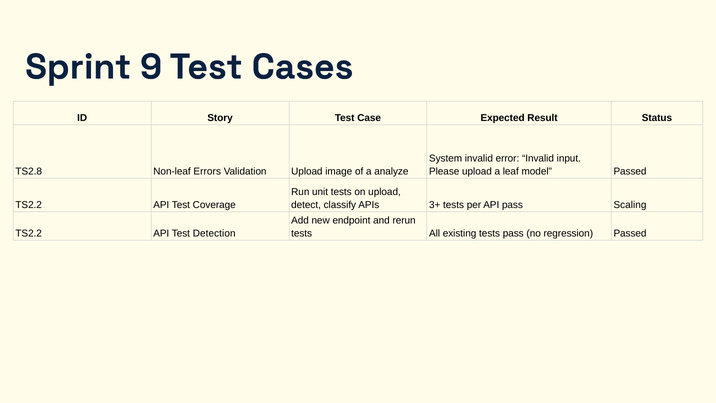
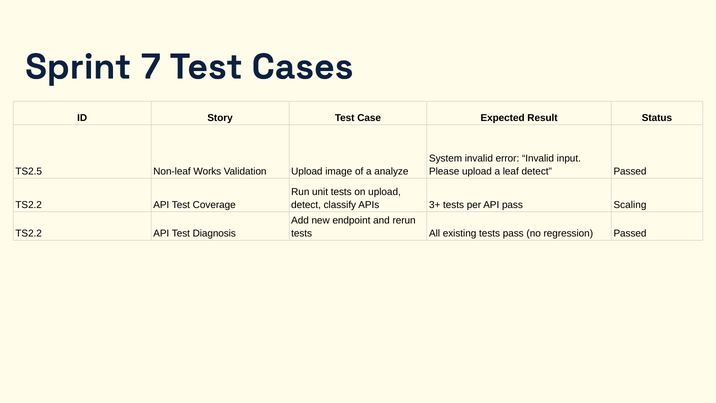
9: 9 -> 7
TS2.8: TS2.8 -> TS2.5
Errors: Errors -> Works
leaf model: model -> detect
Detection: Detection -> Diagnosis
